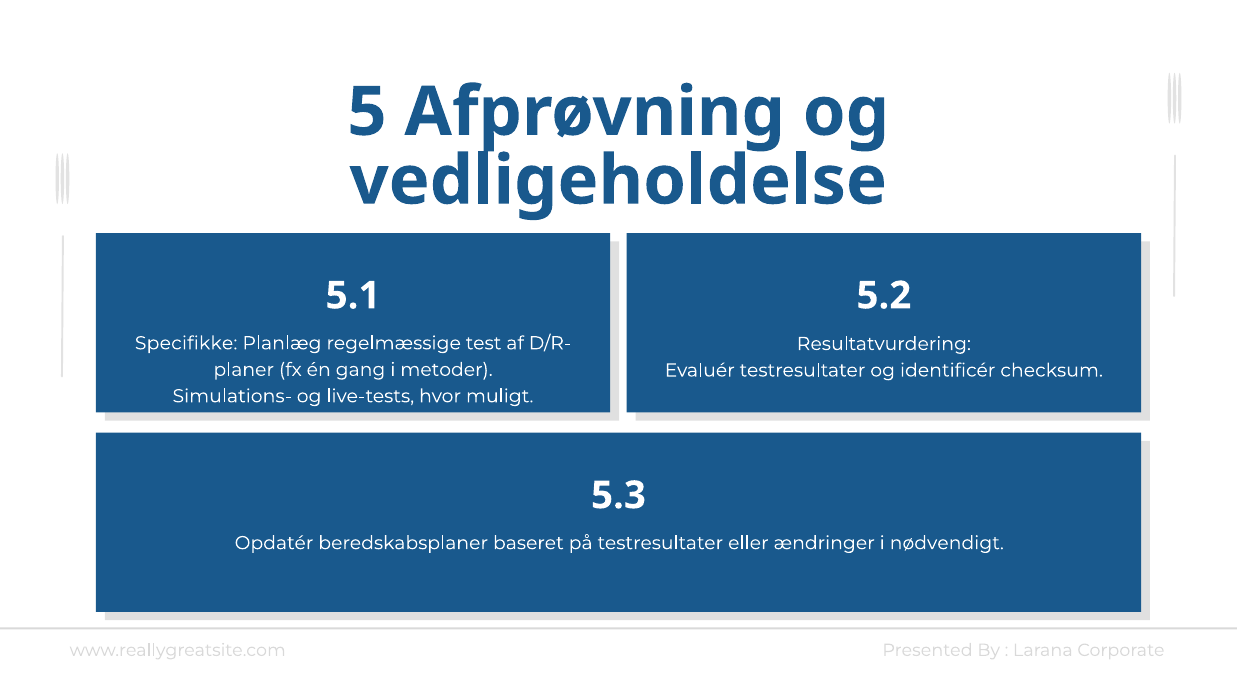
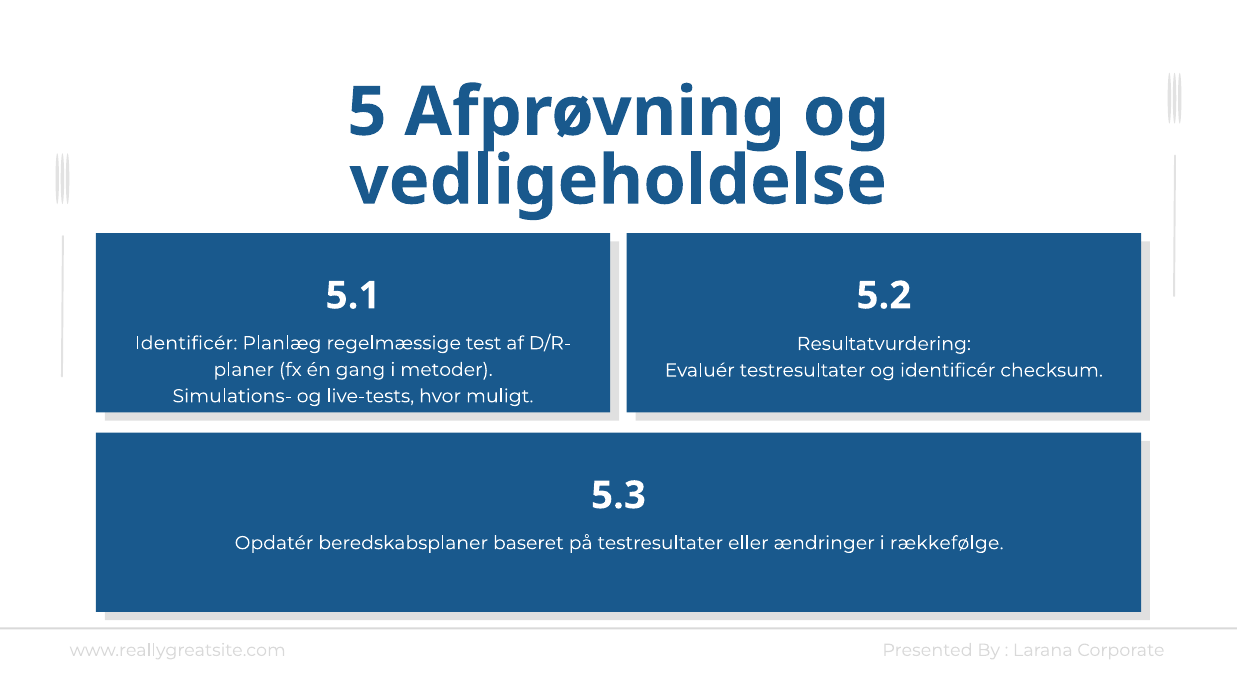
Specifikke at (186, 343): Specifikke -> Identificér
nødvendigt: nødvendigt -> rækkefølge
